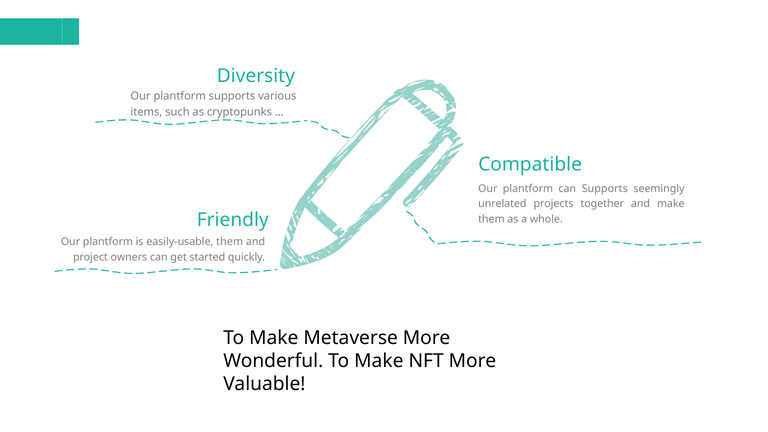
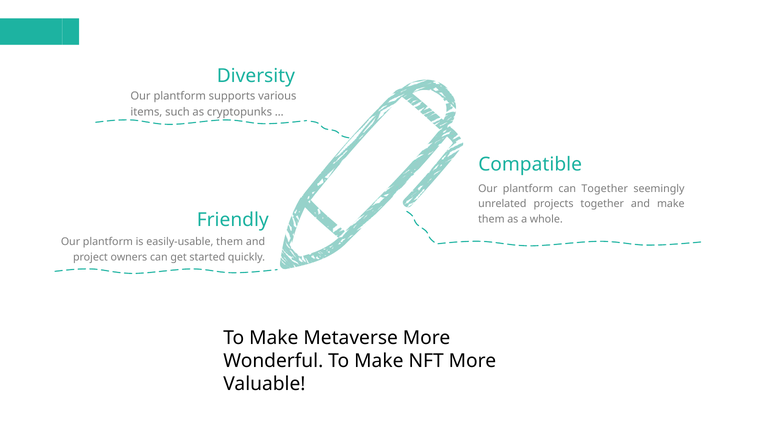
can Supports: Supports -> Together
